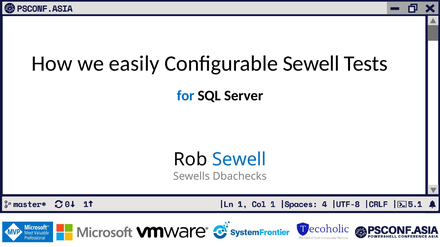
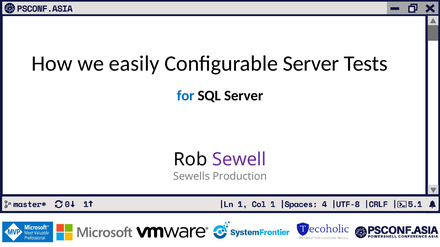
Configurable Sewell: Sewell -> Server
Sewell at (239, 160) colour: blue -> purple
Dbachecks: Dbachecks -> Production
